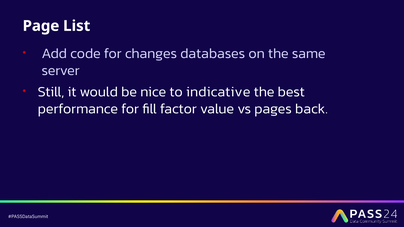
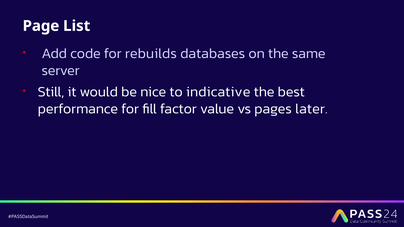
changes: changes -> rebuilds
back: back -> later
